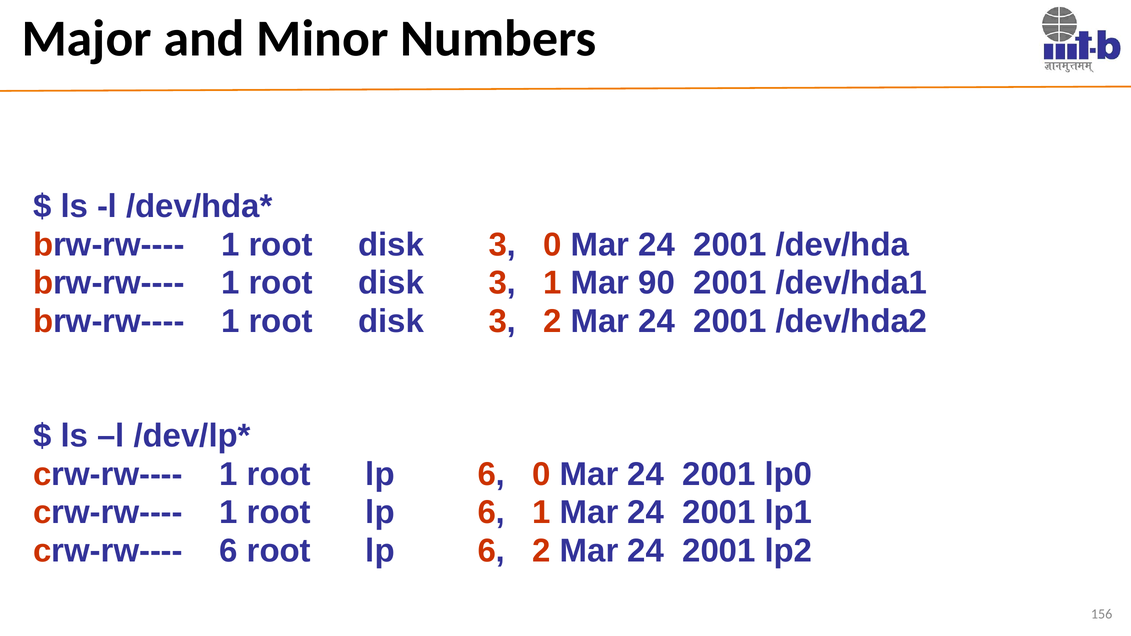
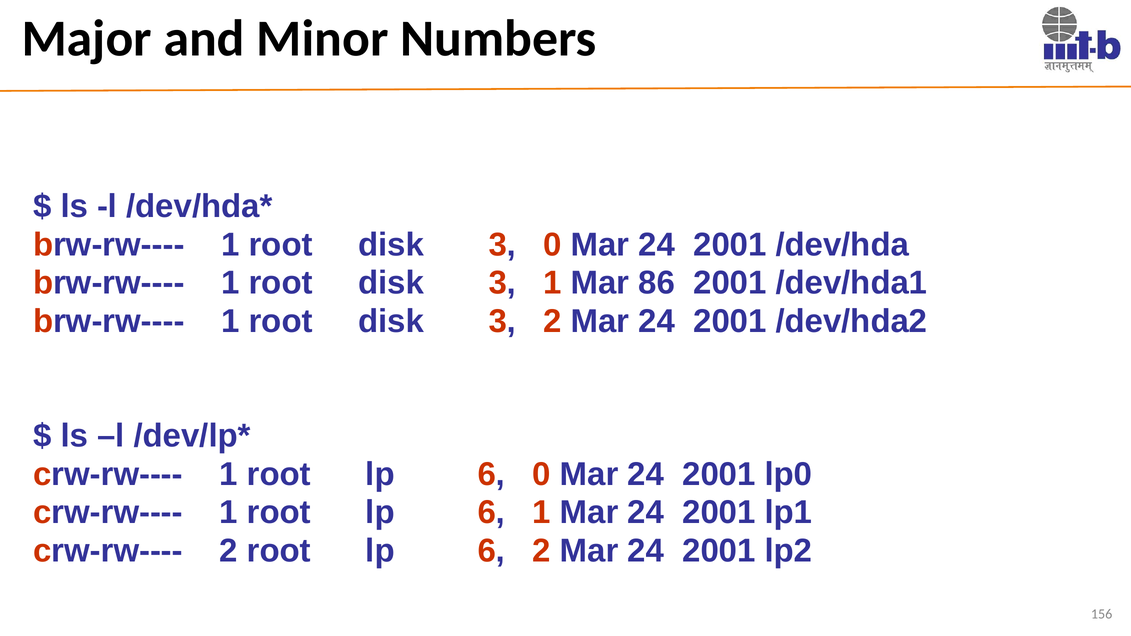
90: 90 -> 86
crw-rw---- 6: 6 -> 2
